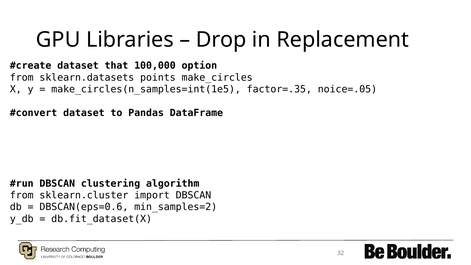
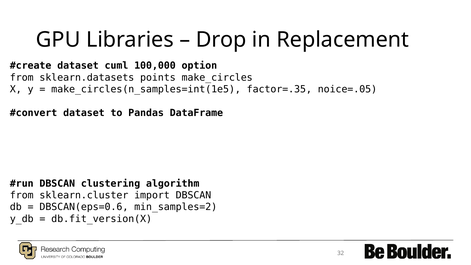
that: that -> cuml
db.fit_dataset(X: db.fit_dataset(X -> db.fit_version(X
